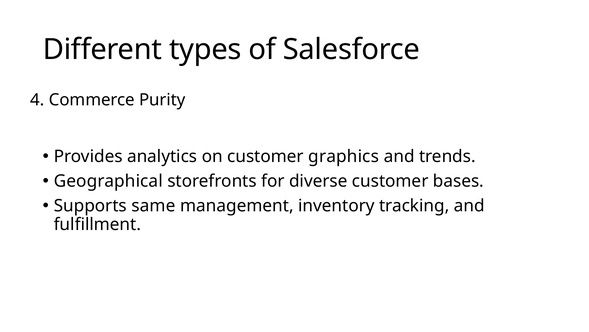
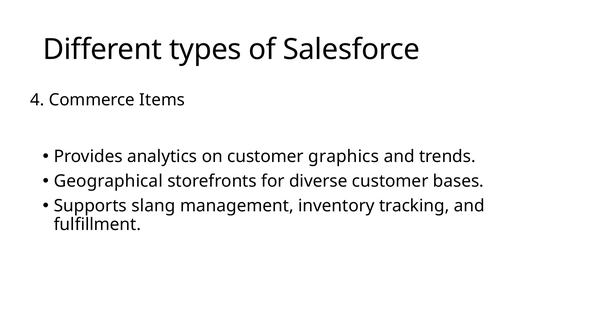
Purity: Purity -> Items
same: same -> slang
